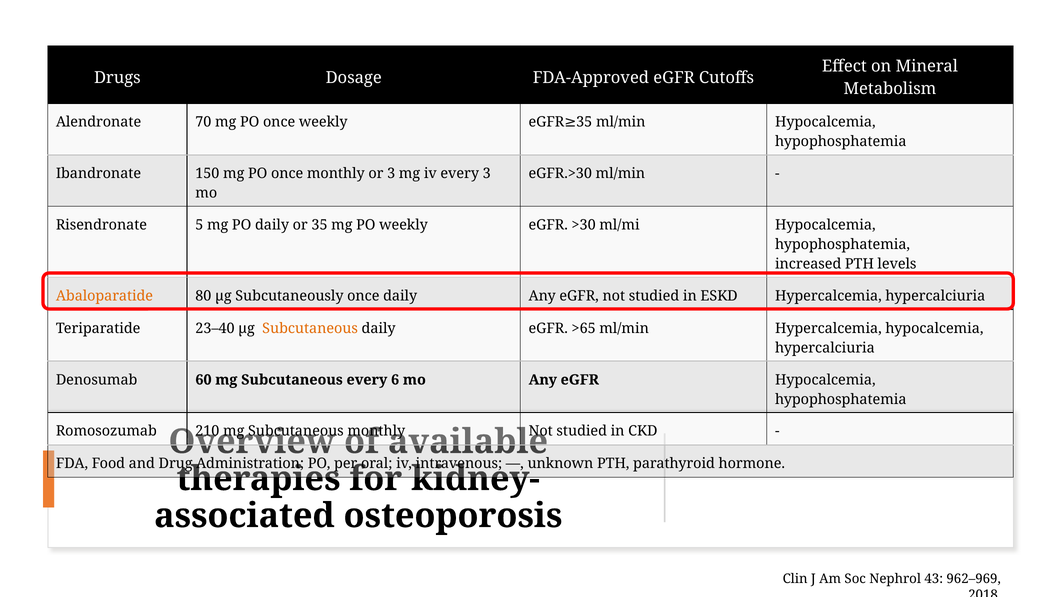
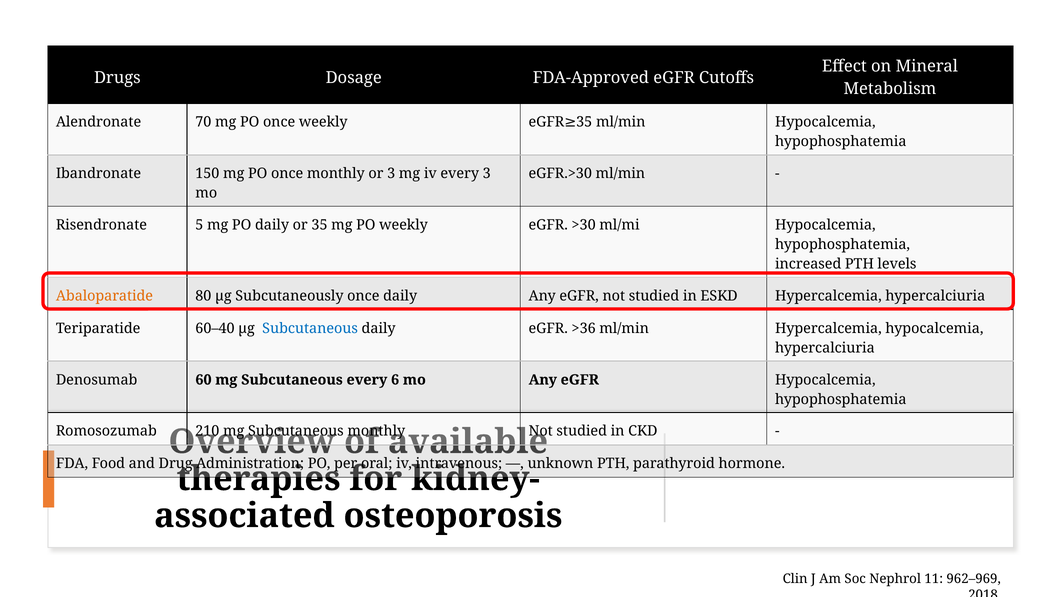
23–40: 23–40 -> 60–40
Subcutaneous at (310, 328) colour: orange -> blue
>65: >65 -> >36
43: 43 -> 11
